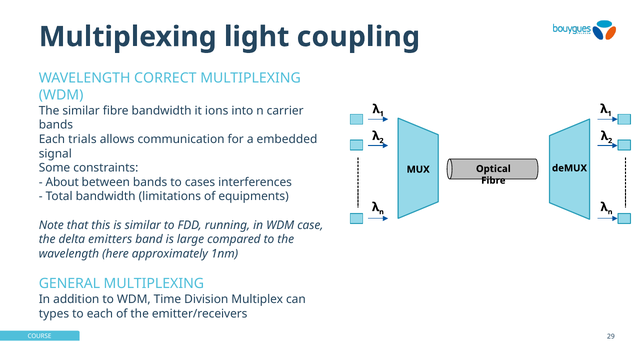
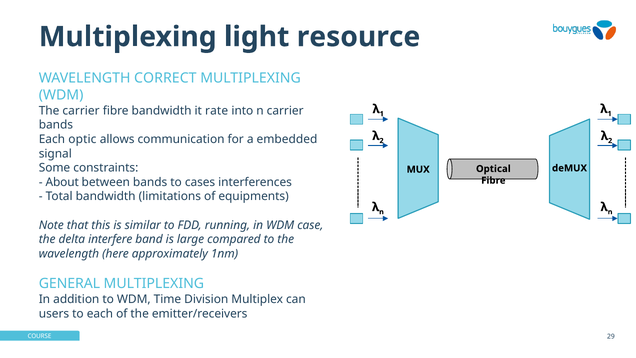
coupling: coupling -> resource
The similar: similar -> carrier
ions: ions -> rate
trials: trials -> optic
emitters: emitters -> interfere
types: types -> users
